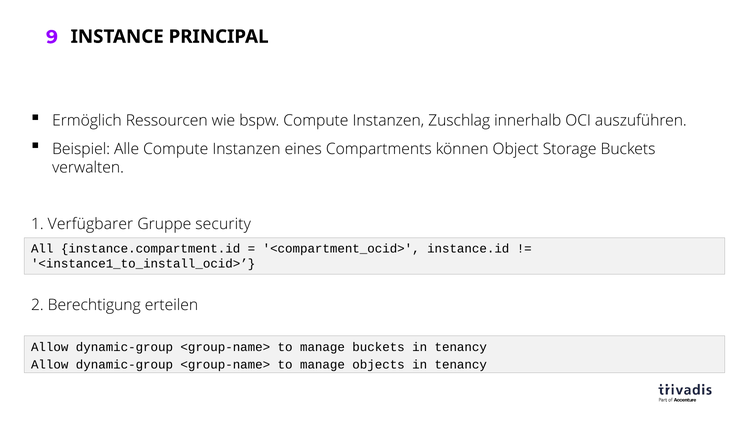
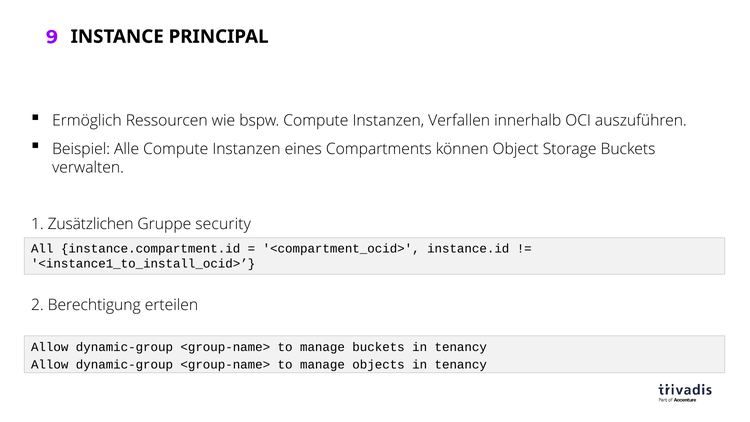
Zuschlag: Zuschlag -> Verfallen
Verfügbarer: Verfügbarer -> Zusätzlichen
